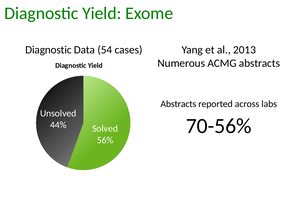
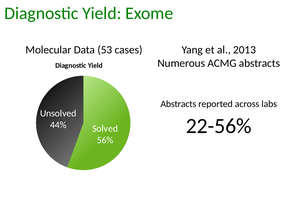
Diagnostic at (48, 50): Diagnostic -> Molecular
54: 54 -> 53
70-56%: 70-56% -> 22-56%
